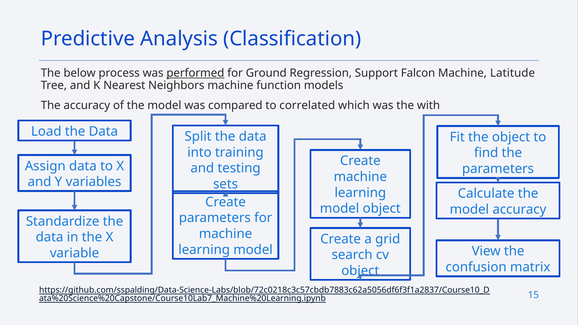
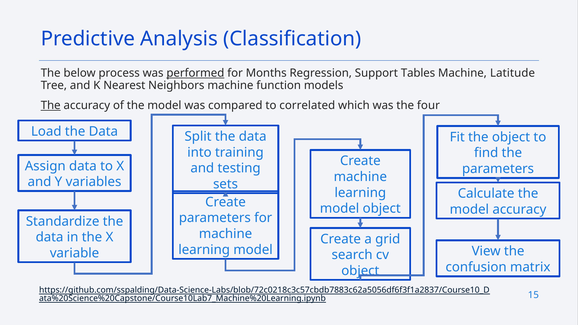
Ground: Ground -> Months
Falcon: Falcon -> Tables
The at (51, 105) underline: none -> present
with: with -> four
